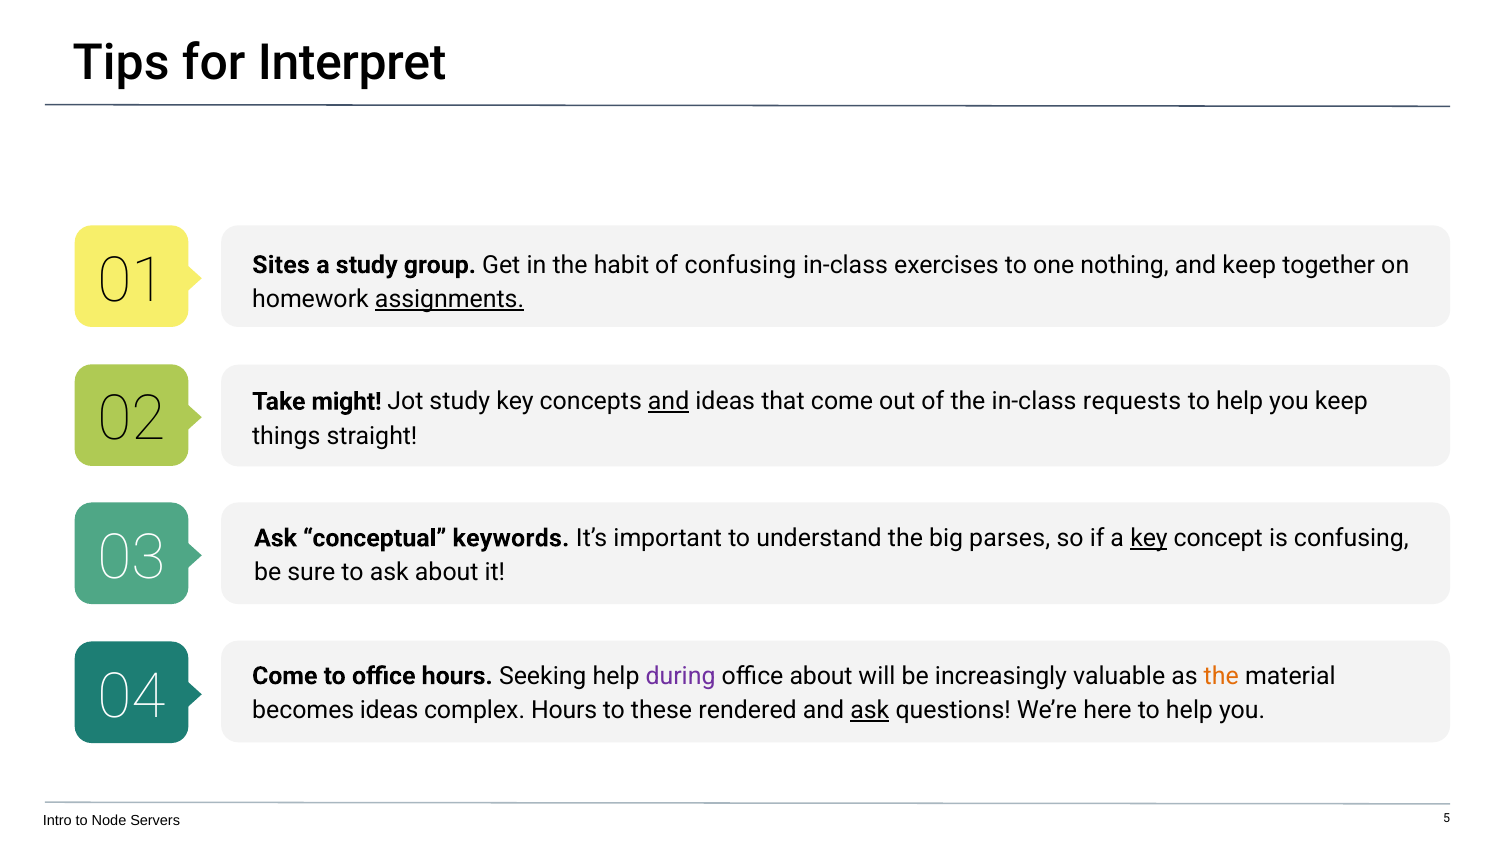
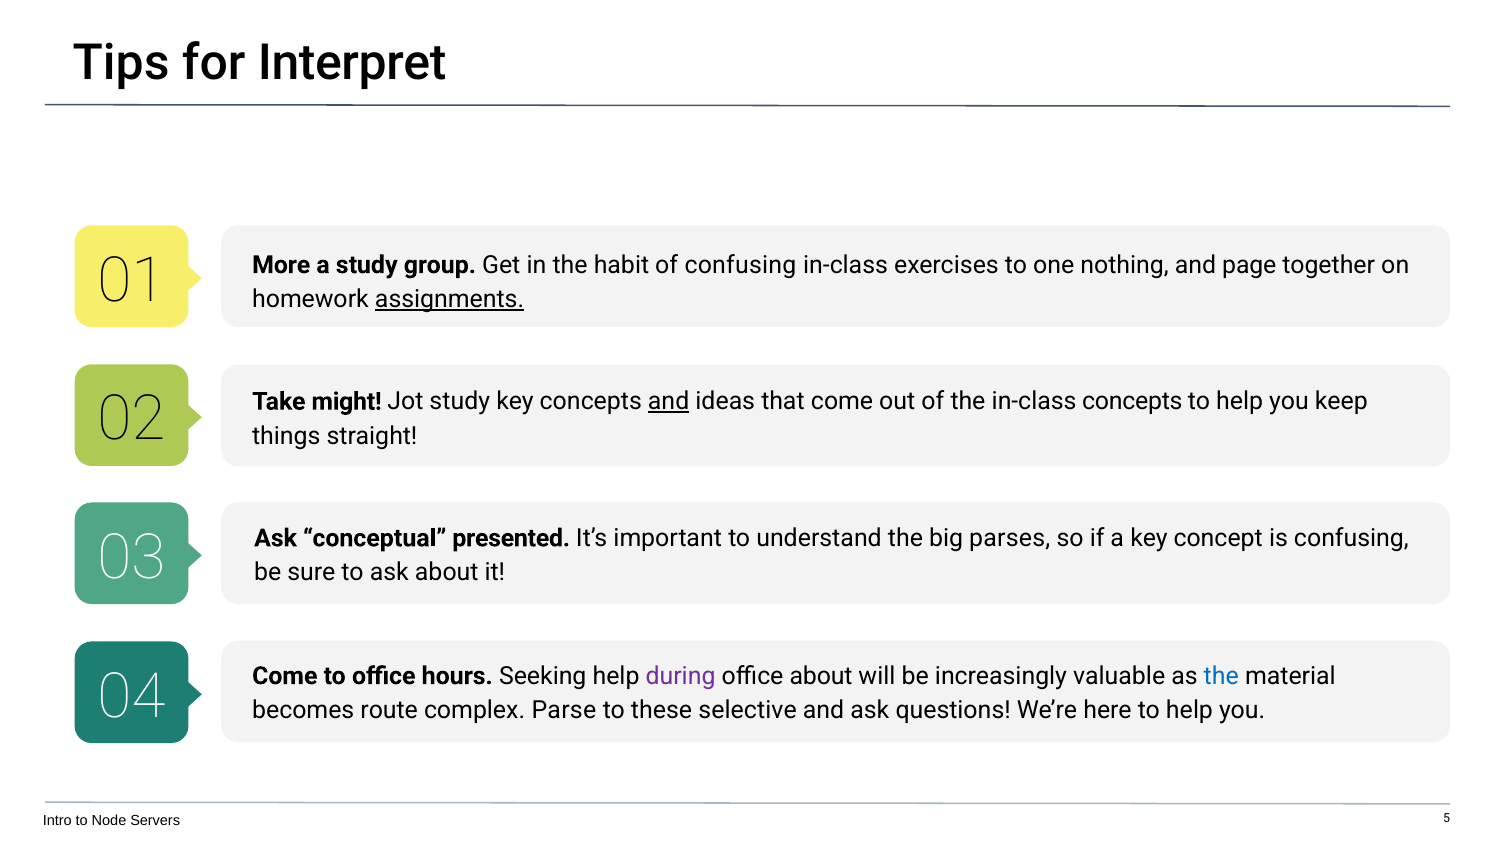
Sites: Sites -> More
and keep: keep -> page
in-class requests: requests -> concepts
keywords: keywords -> presented
key at (1149, 538) underline: present -> none
the at (1221, 676) colour: orange -> blue
becomes ideas: ideas -> route
complex Hours: Hours -> Parse
rendered: rendered -> selective
ask at (870, 710) underline: present -> none
